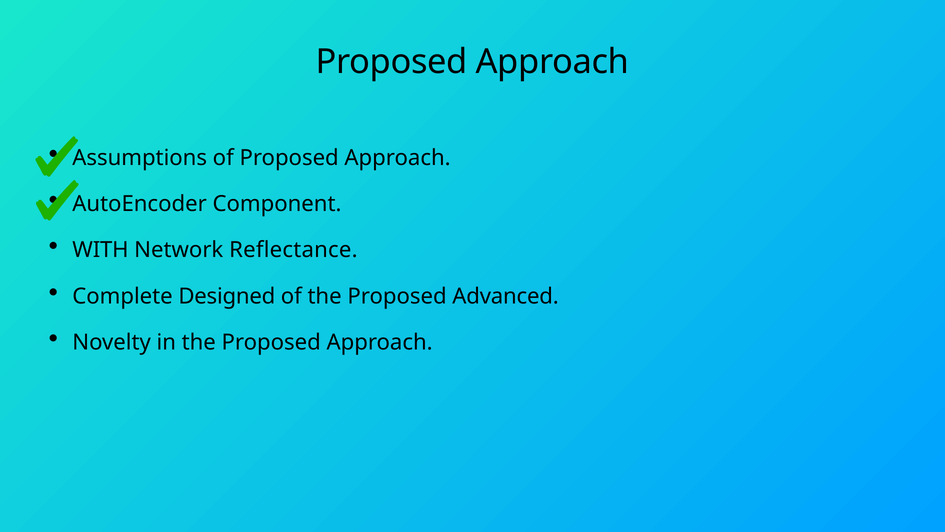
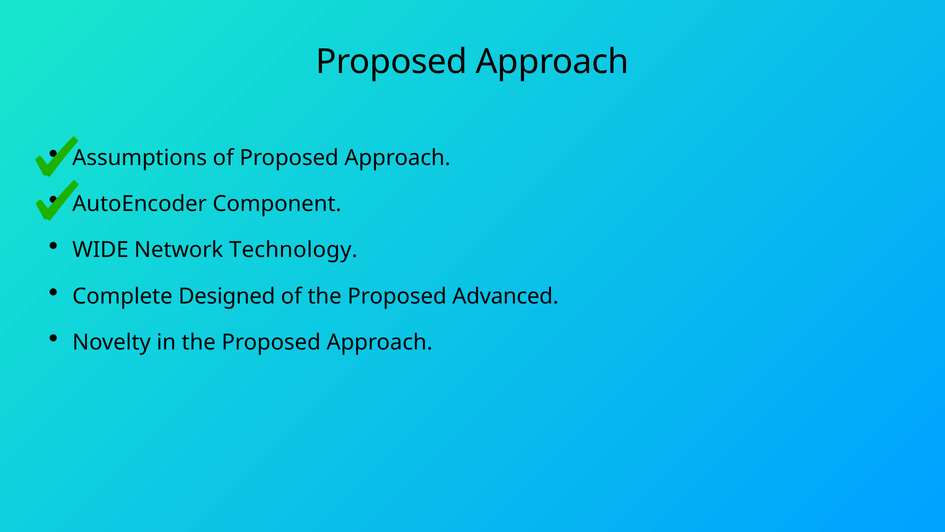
WITH: WITH -> WIDE
Reflectance: Reflectance -> Technology
